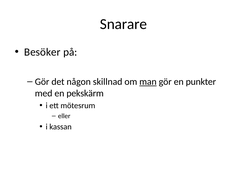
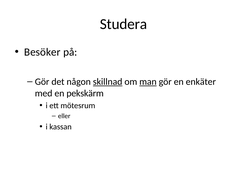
Snarare: Snarare -> Studera
skillnad underline: none -> present
punkter: punkter -> enkäter
